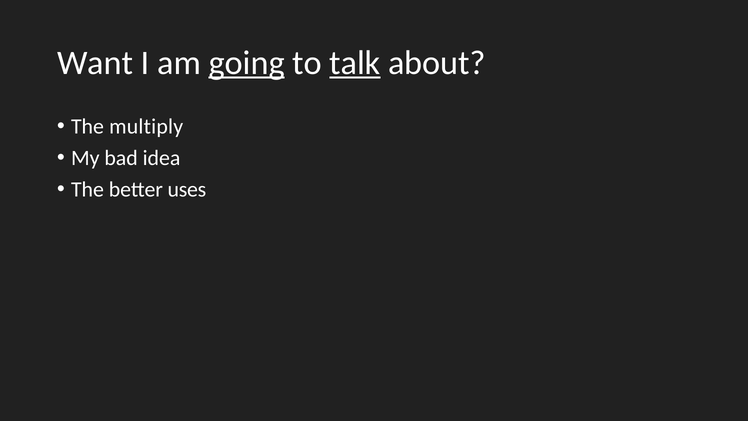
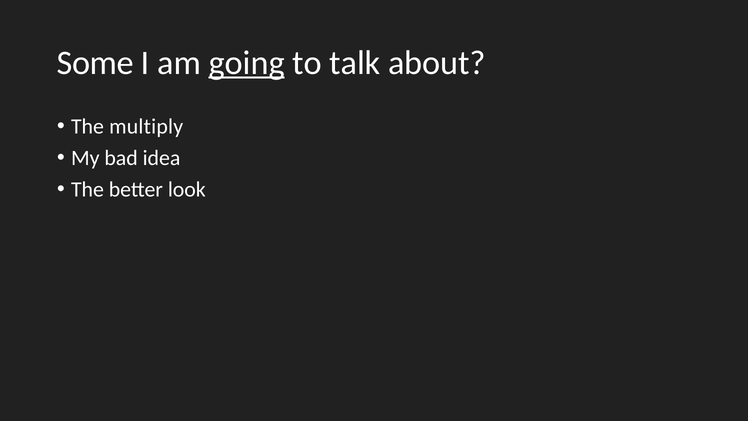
Want: Want -> Some
talk underline: present -> none
uses: uses -> look
